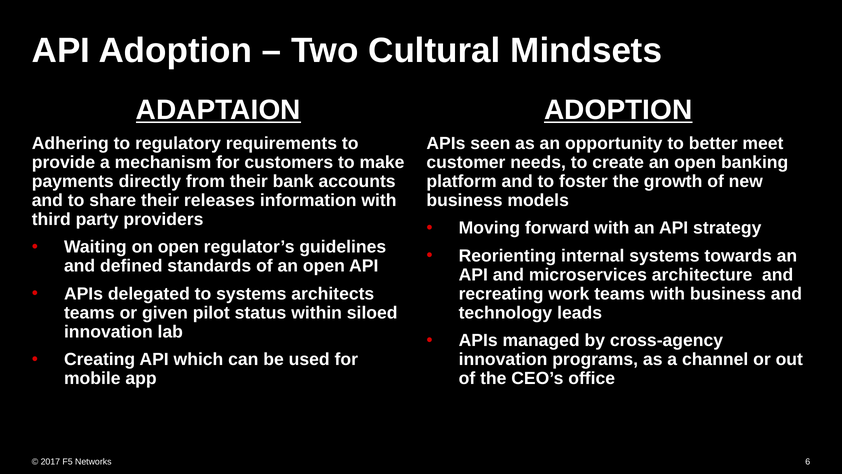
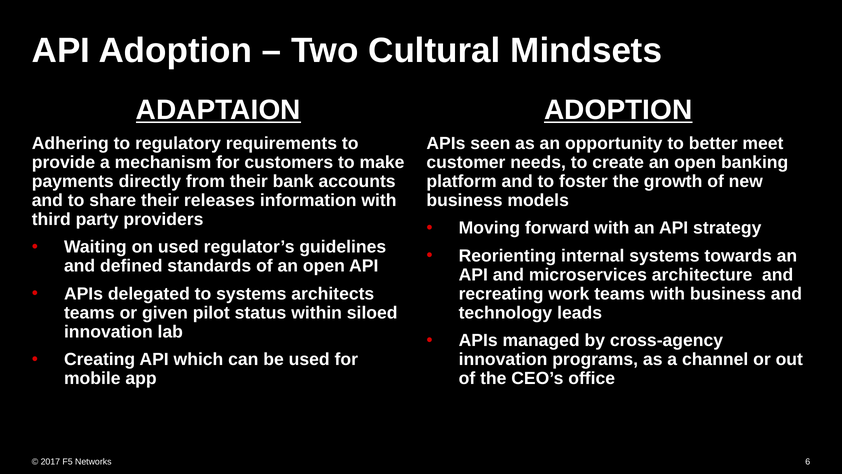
on open: open -> used
